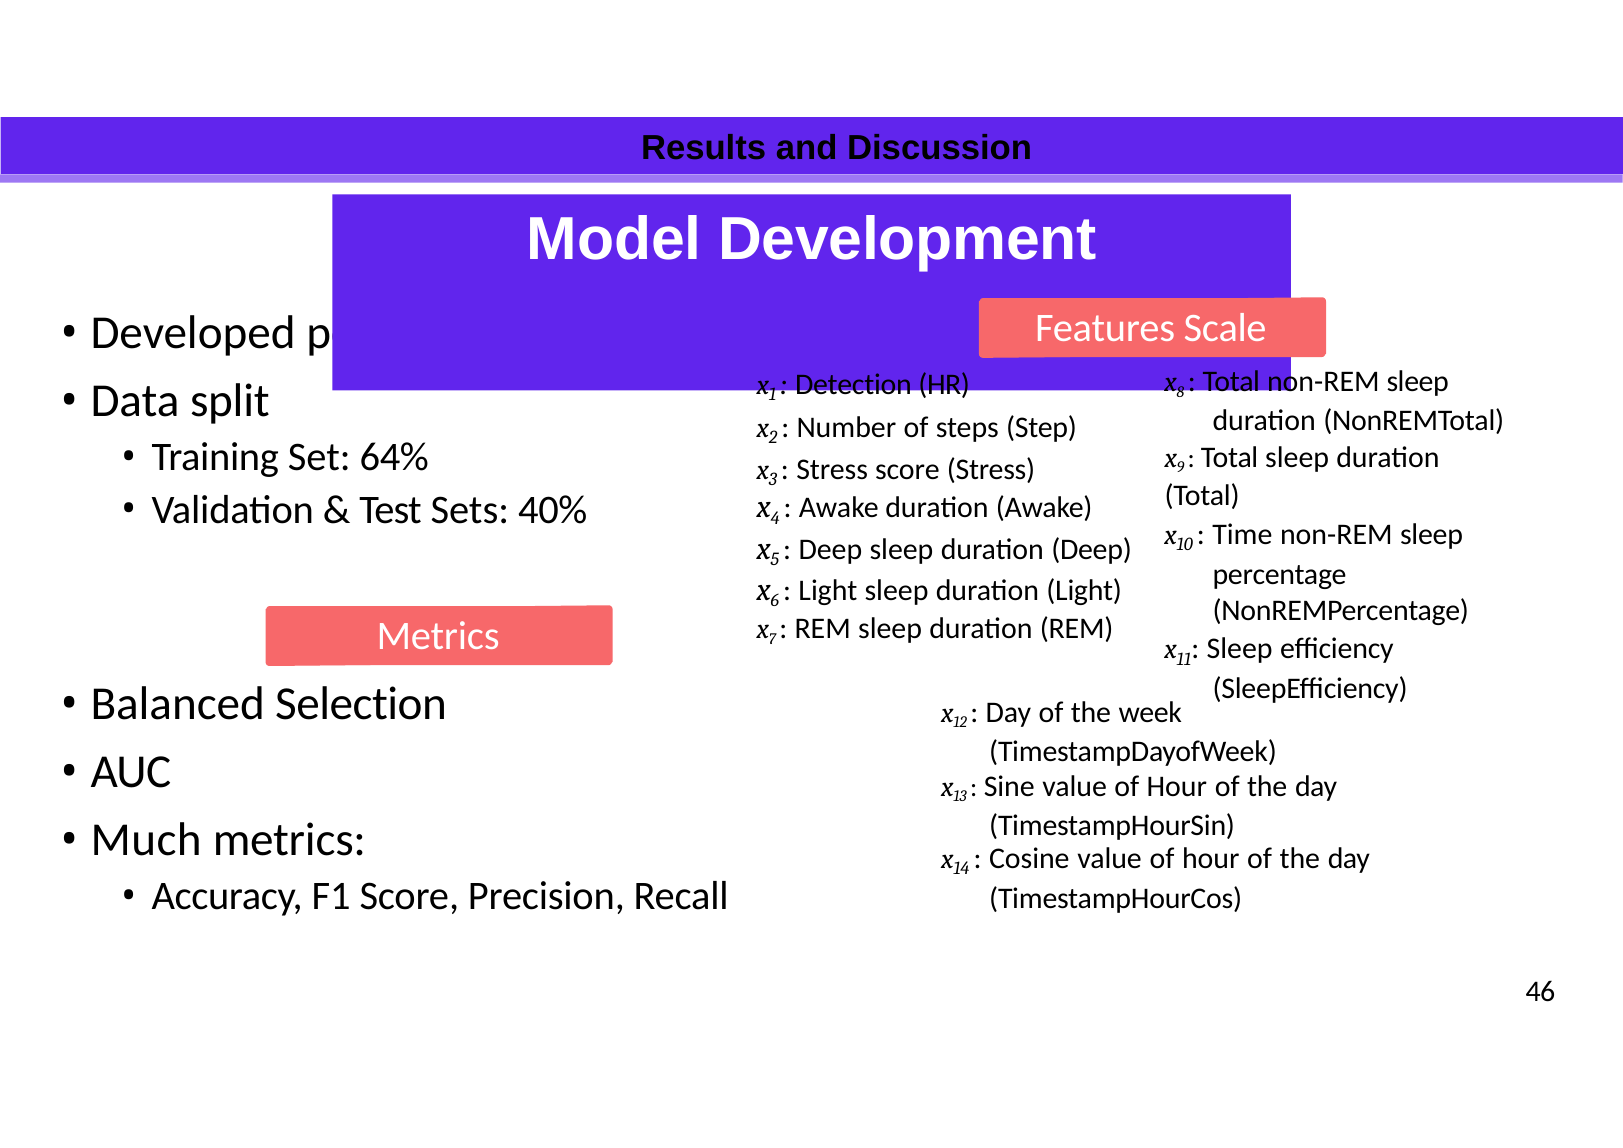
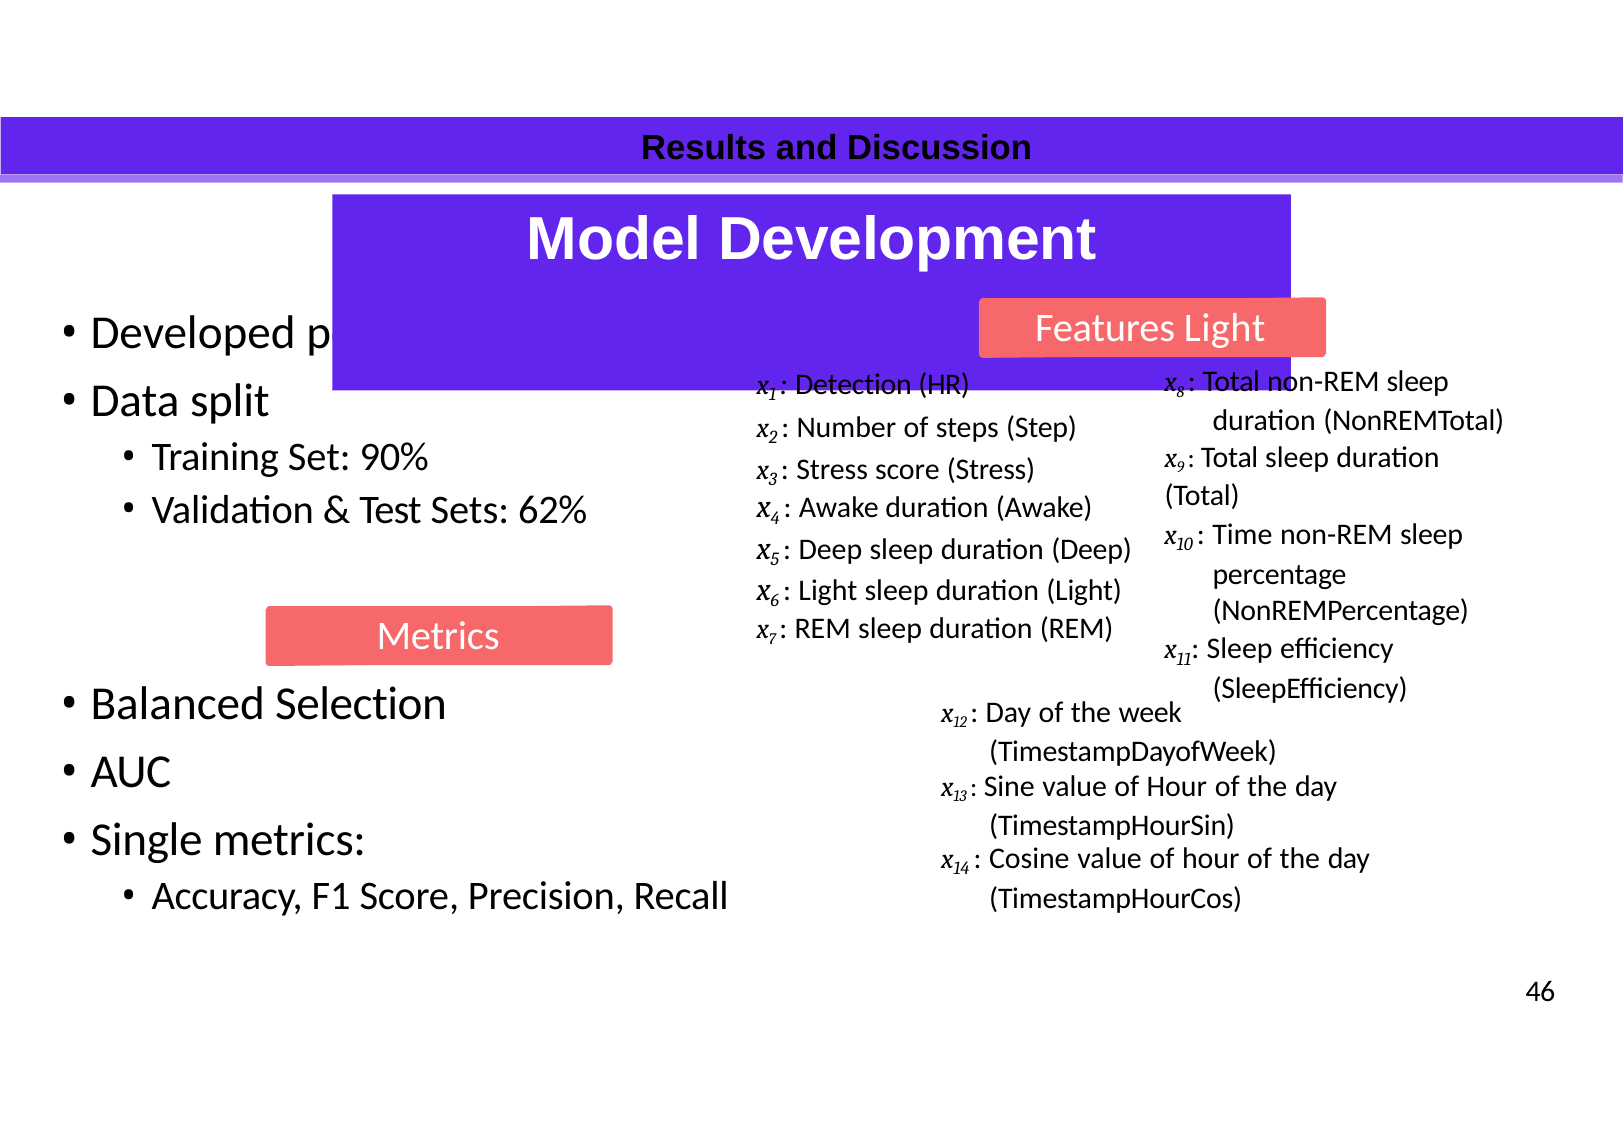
Features Scale: Scale -> Light
64%: 64% -> 90%
40%: 40% -> 62%
Much: Much -> Single
